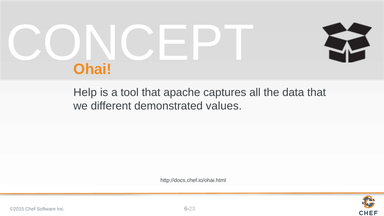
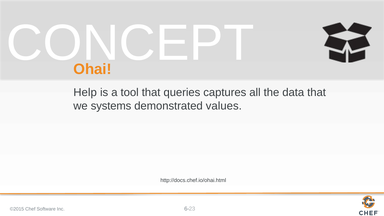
apache: apache -> queries
different: different -> systems
